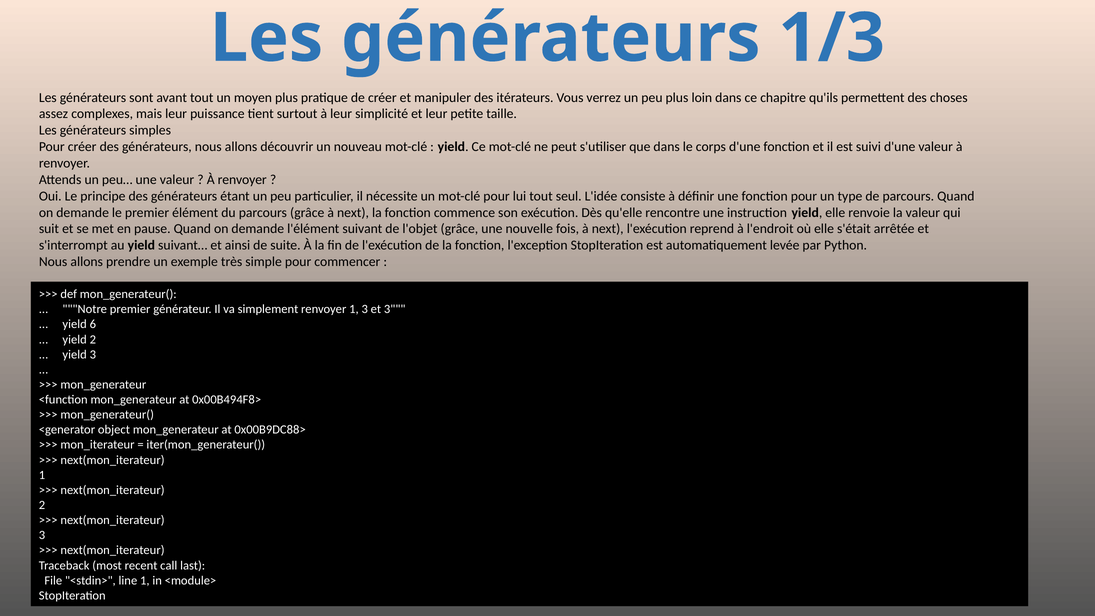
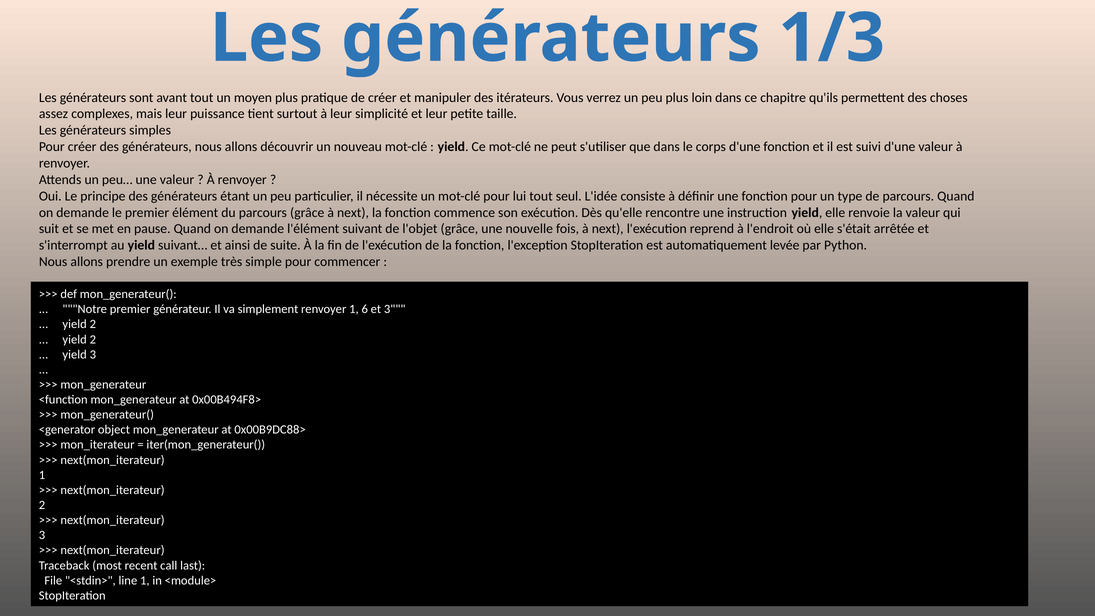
1 3: 3 -> 6
6 at (93, 324): 6 -> 2
